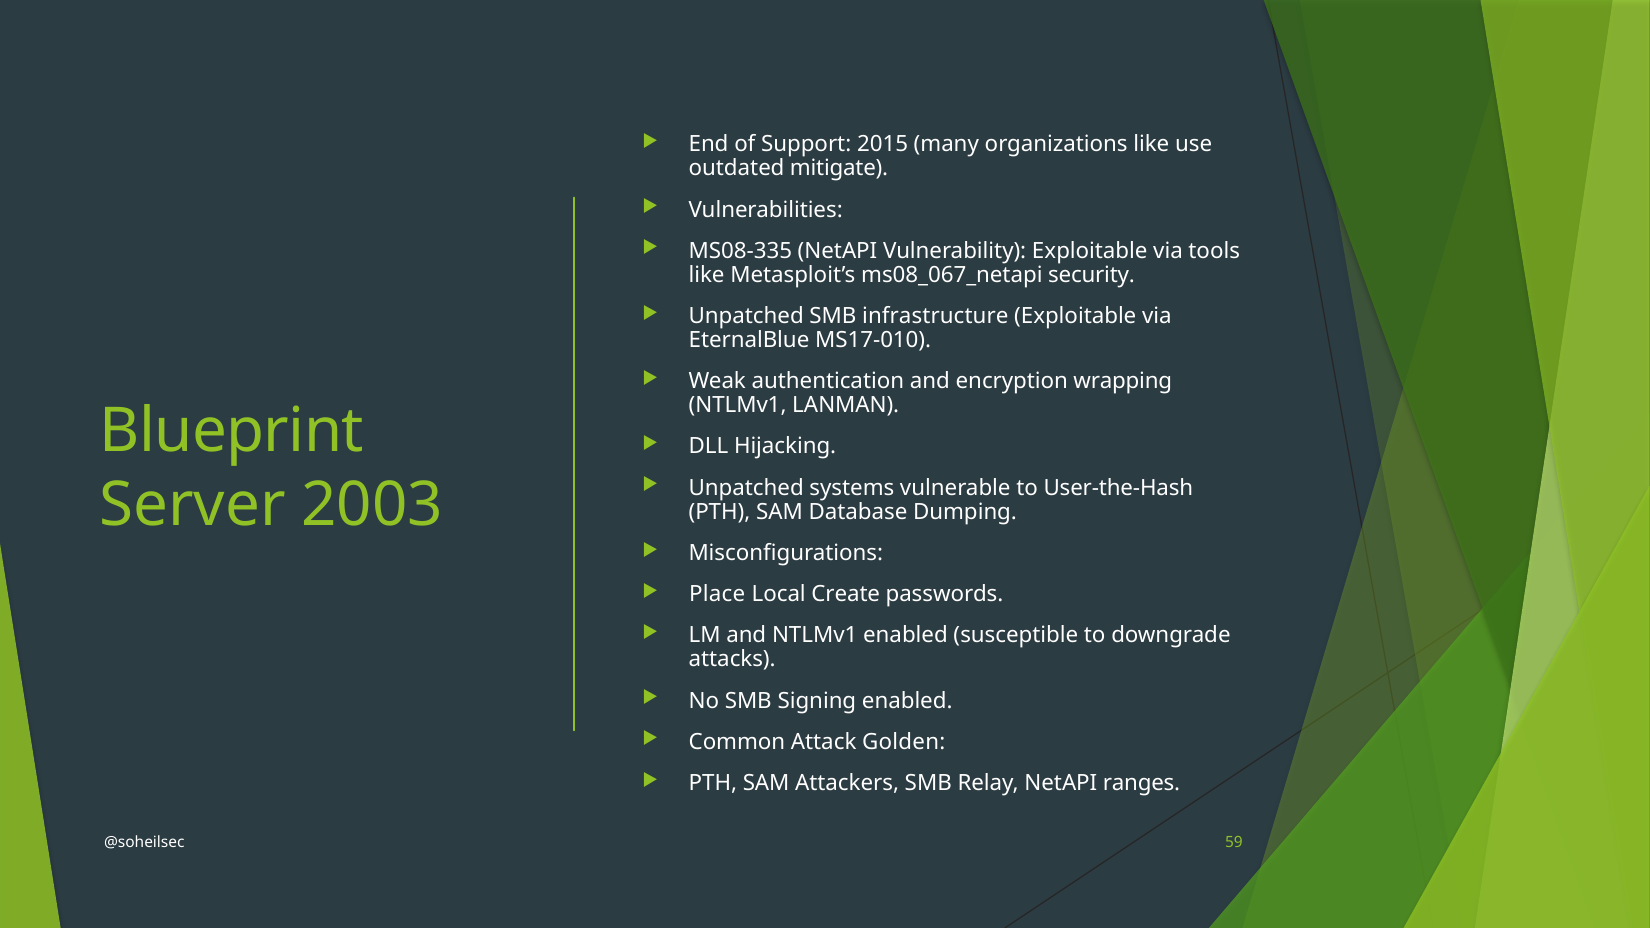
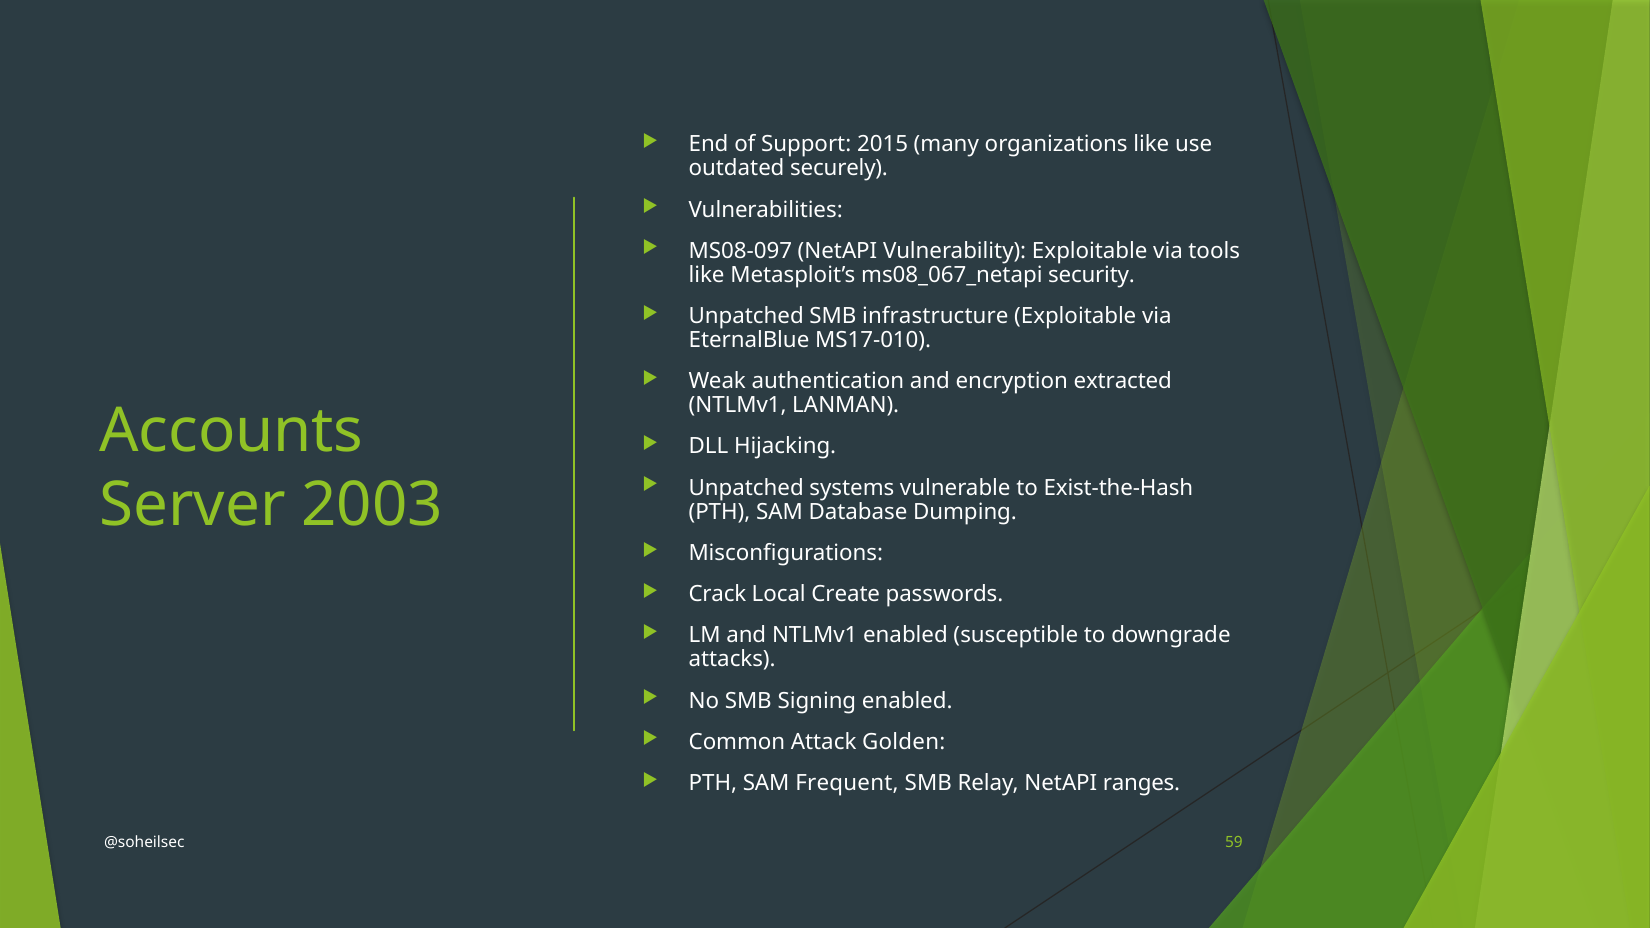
mitigate: mitigate -> securely
MS08-335: MS08-335 -> MS08-097
wrapping: wrapping -> extracted
Blueprint: Blueprint -> Accounts
User-the-Hash: User-the-Hash -> Exist-the-Hash
Place: Place -> Crack
Attackers: Attackers -> Frequent
